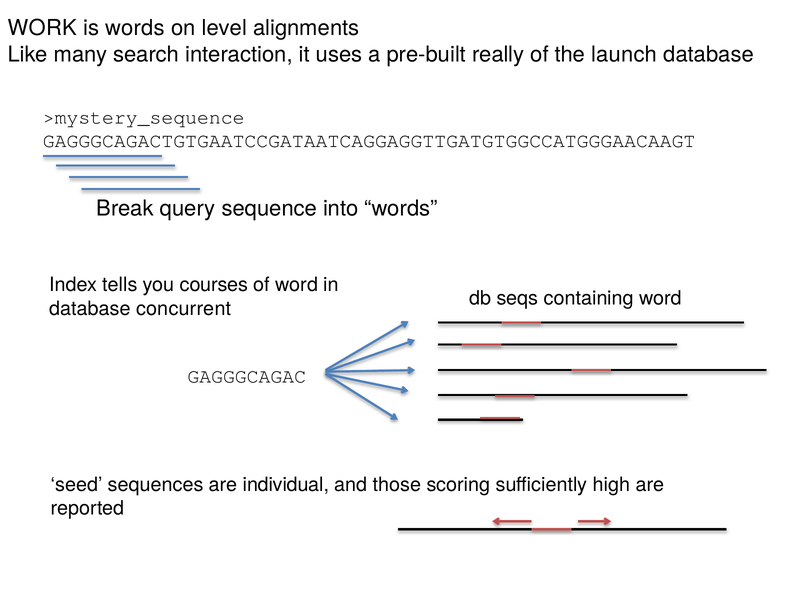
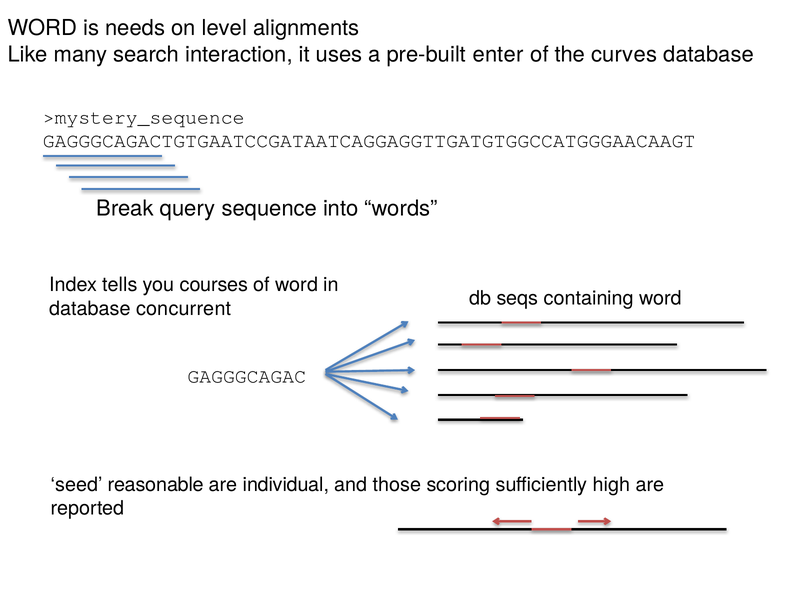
WORK at (42, 28): WORK -> WORD
is words: words -> needs
really: really -> enter
launch: launch -> curves
sequences: sequences -> reasonable
